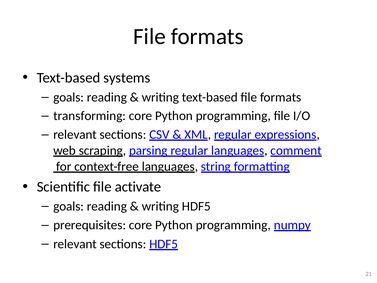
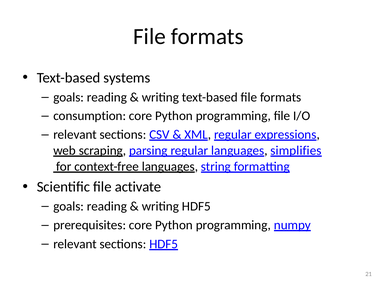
transforming: transforming -> consumption
comment: comment -> simplifies
